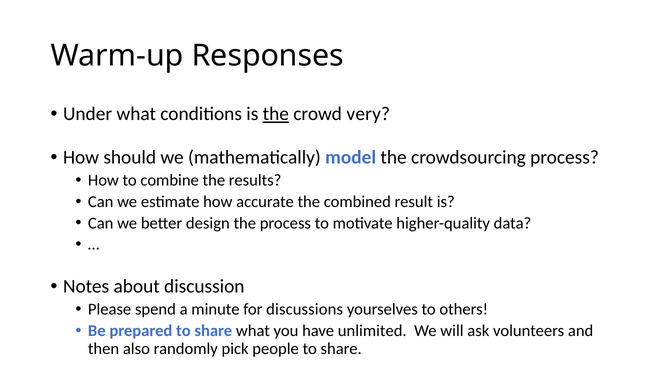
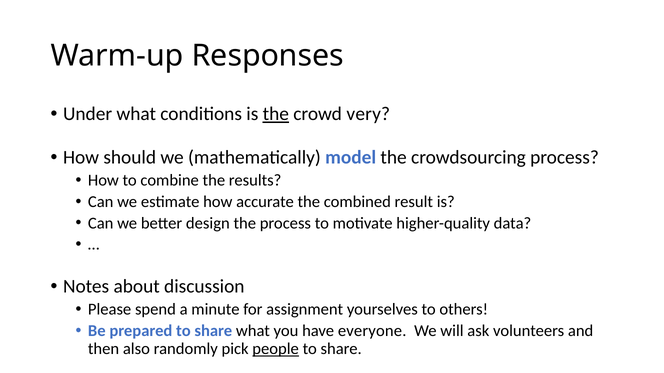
discussions: discussions -> assignment
unlimited: unlimited -> everyone
people underline: none -> present
